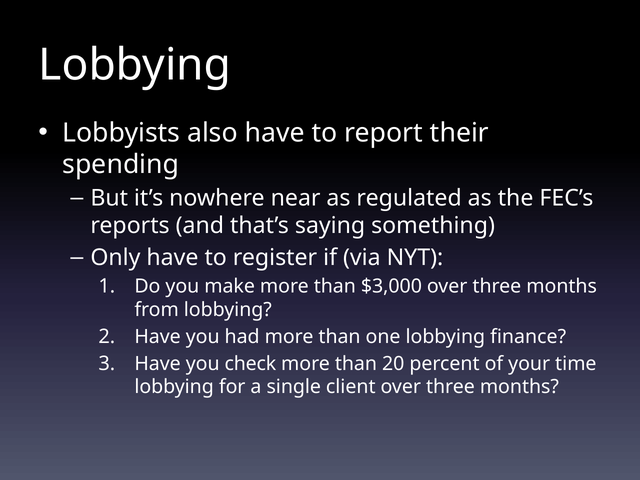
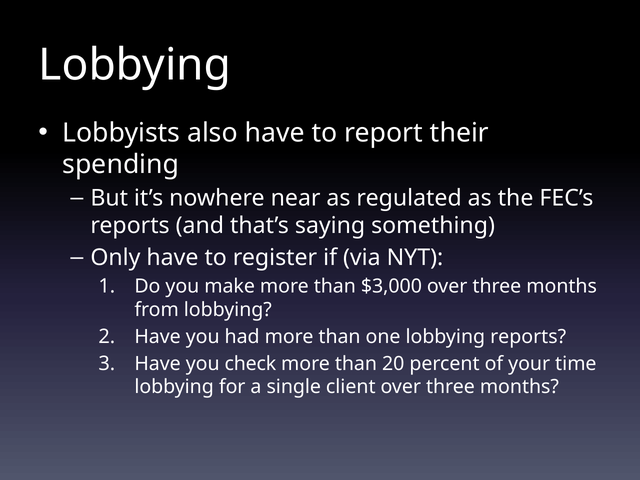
lobbying finance: finance -> reports
